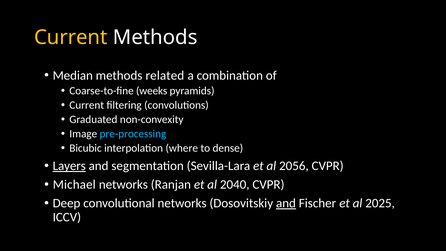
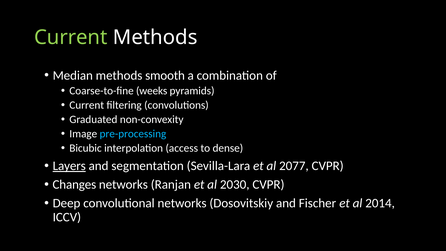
Current at (71, 37) colour: yellow -> light green
related: related -> smooth
where: where -> access
2056: 2056 -> 2077
Michael: Michael -> Changes
2040: 2040 -> 2030
and at (286, 203) underline: present -> none
2025: 2025 -> 2014
